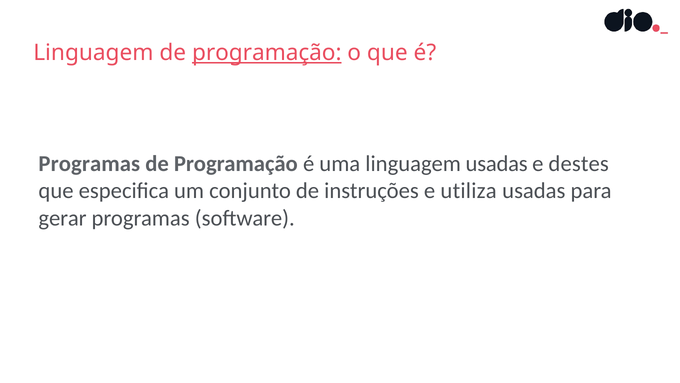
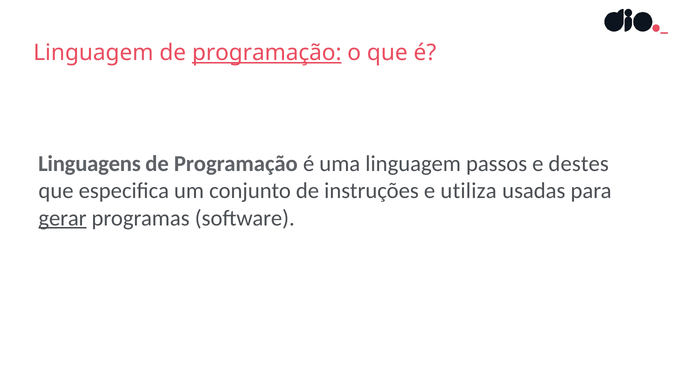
Programas at (89, 163): Programas -> Linguagens
linguagem usadas: usadas -> passos
gerar underline: none -> present
